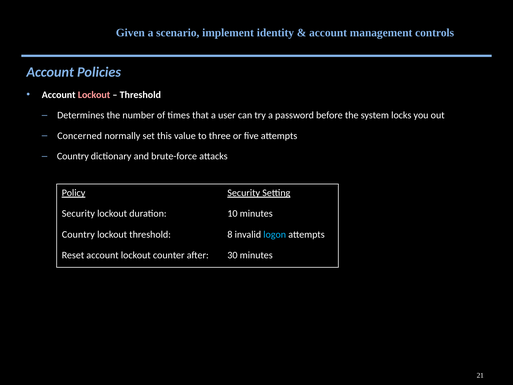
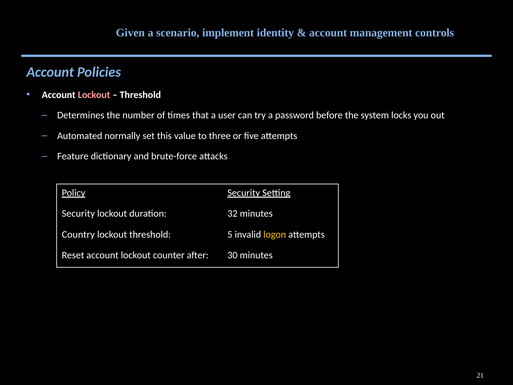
Concerned: Concerned -> Automated
Country at (73, 156): Country -> Feature
10: 10 -> 32
8: 8 -> 5
logon colour: light blue -> yellow
